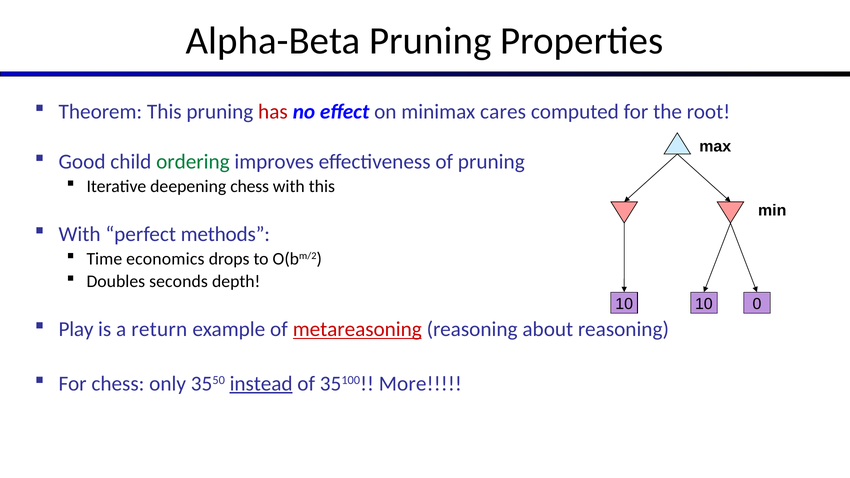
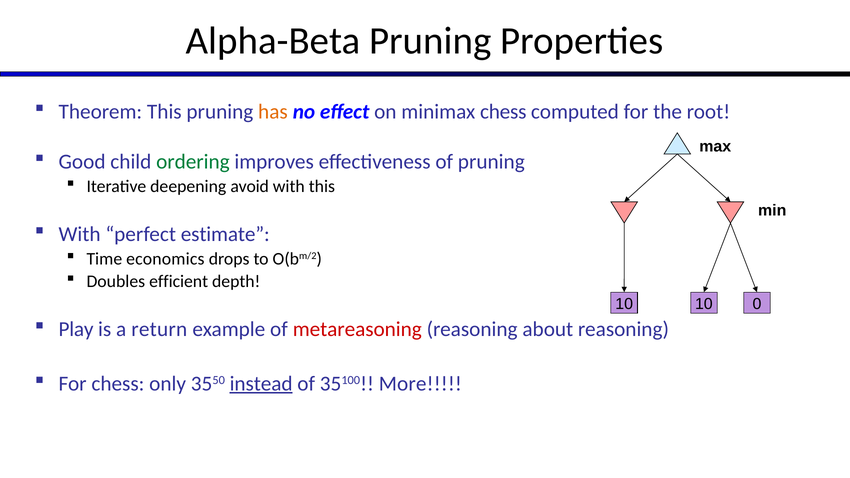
has colour: red -> orange
minimax cares: cares -> chess
deepening chess: chess -> avoid
methods: methods -> estimate
seconds: seconds -> efficient
metareasoning underline: present -> none
